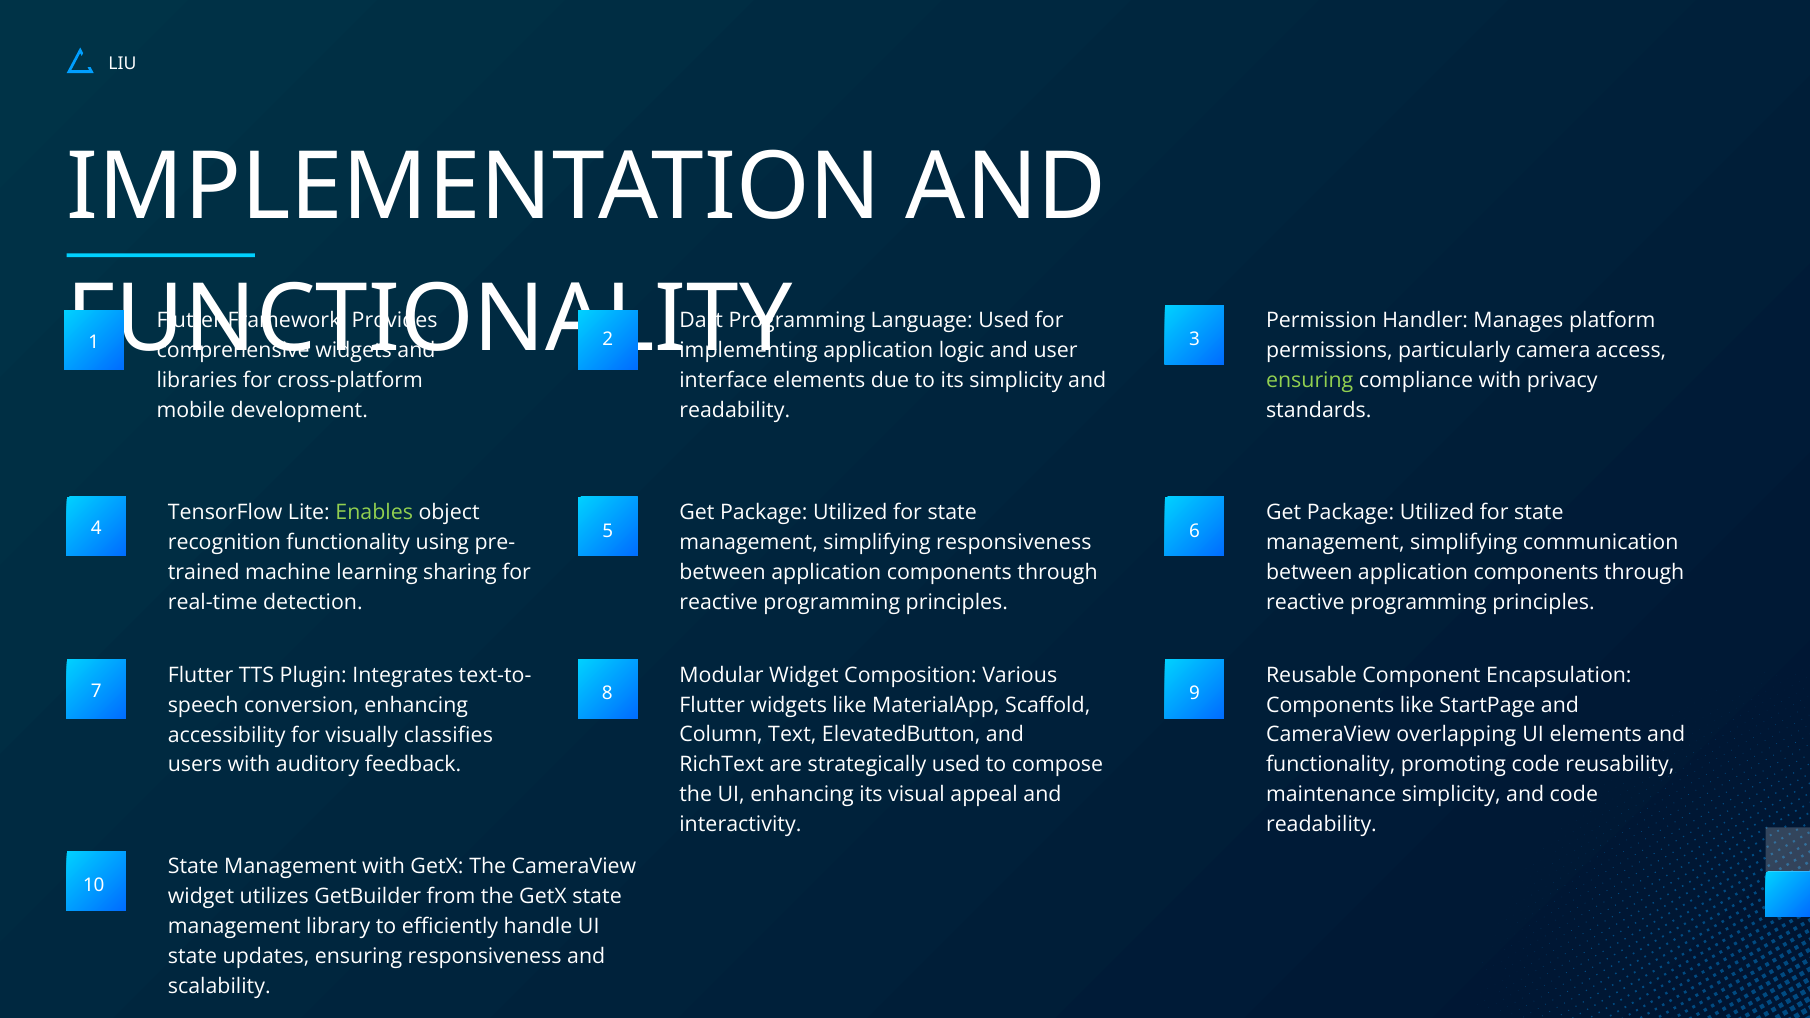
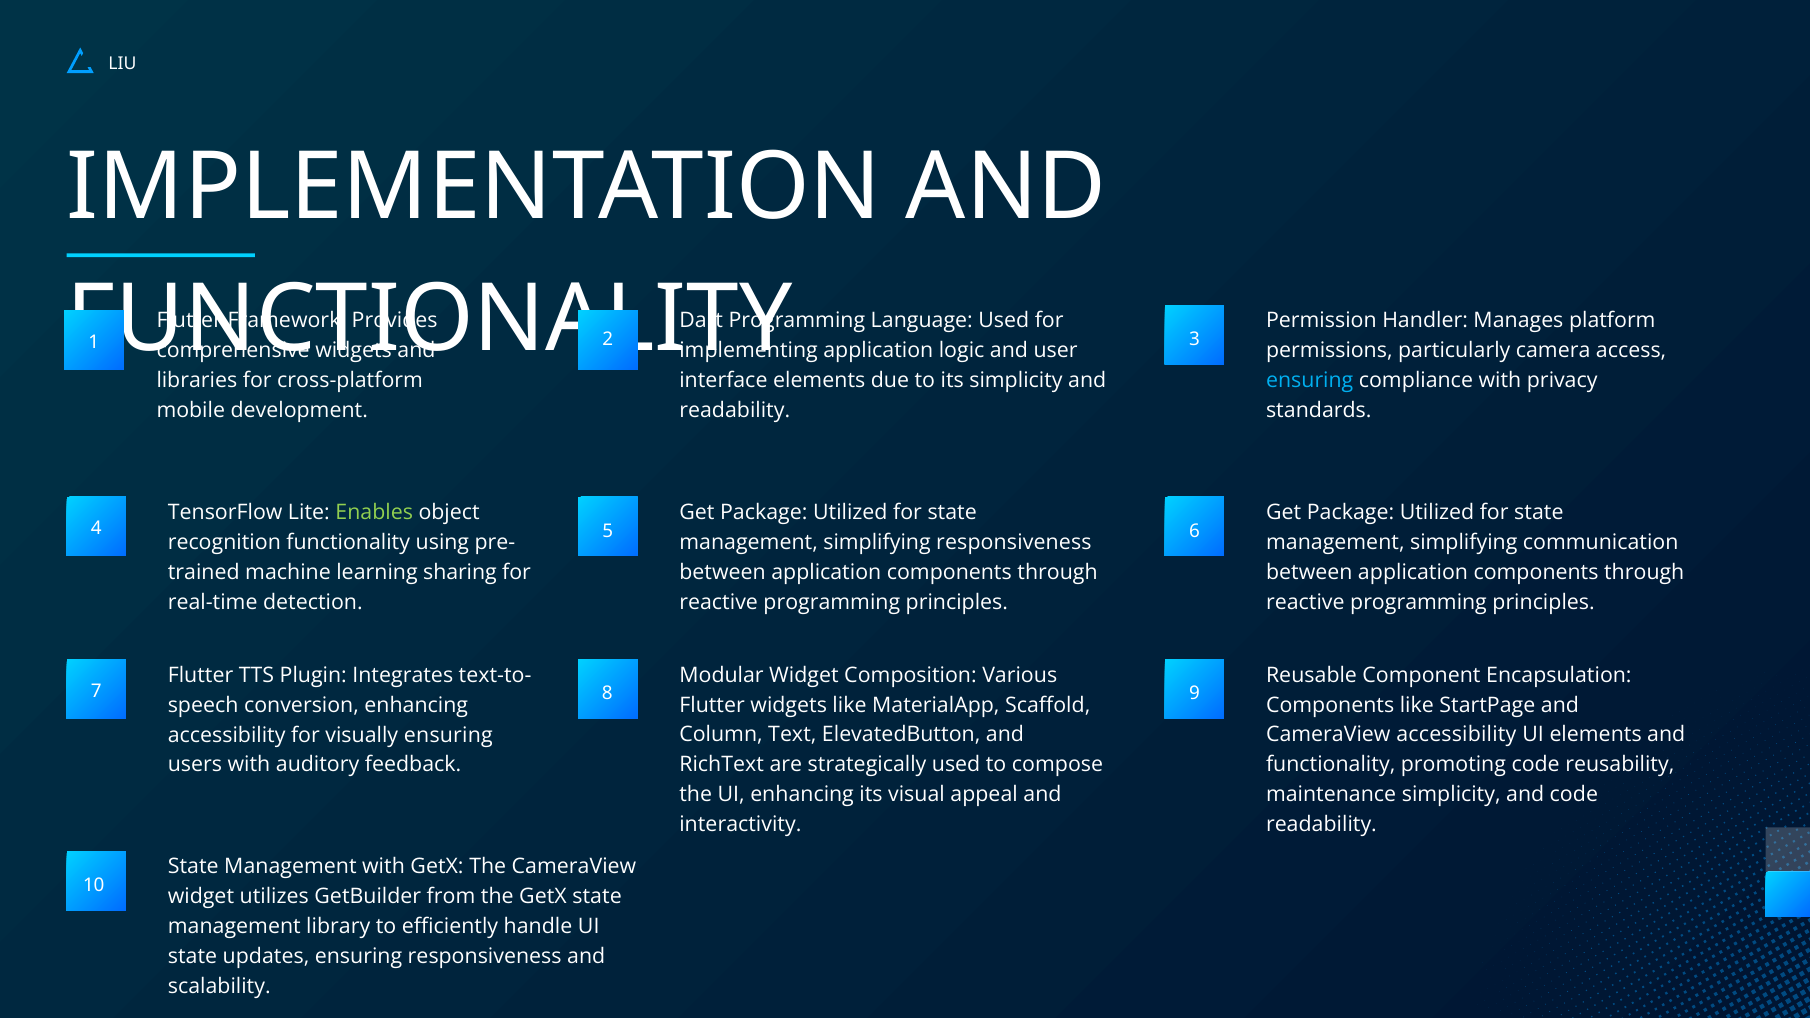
ensuring at (1310, 381) colour: light green -> light blue
visually classifies: classifies -> ensuring
CameraView overlapping: overlapping -> accessibility
